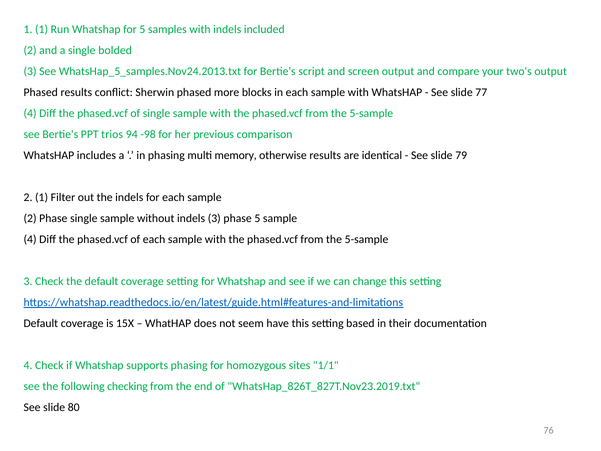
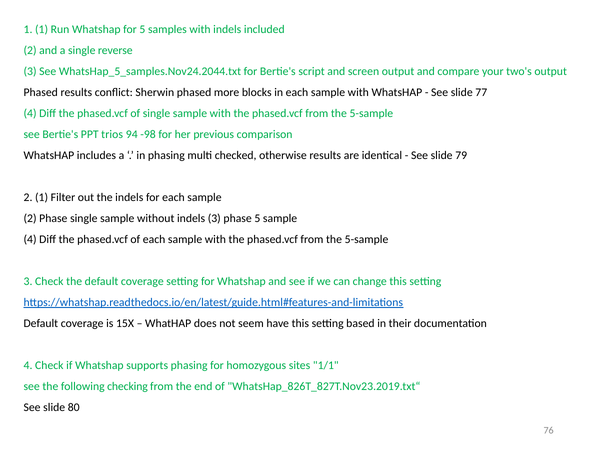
bolded: bolded -> reverse
WhatsHap_5_samples.Nov24.2013.txt: WhatsHap_5_samples.Nov24.2013.txt -> WhatsHap_5_samples.Nov24.2044.txt
memory: memory -> checked
